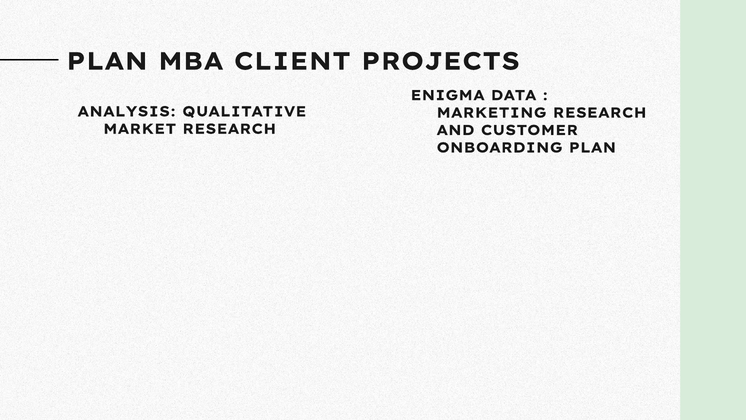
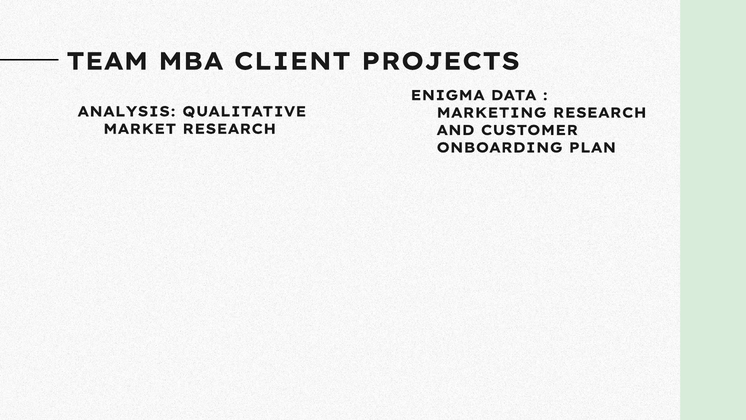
PLAN at (107, 61): PLAN -> TEAM
